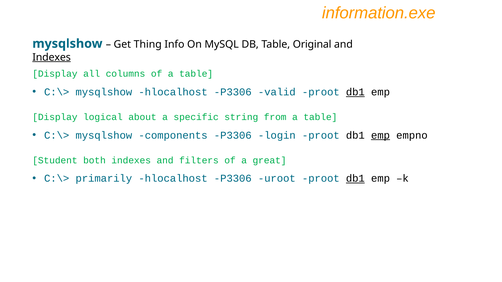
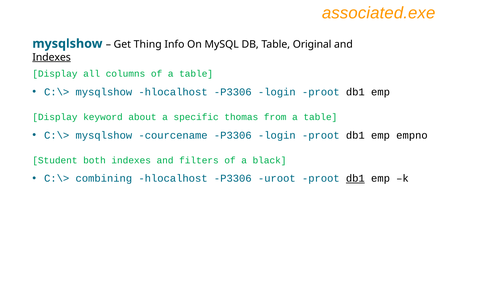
information.exe: information.exe -> associated.exe
hlocalhost P3306 valid: valid -> login
db1 at (355, 92) underline: present -> none
logical: logical -> keyword
string: string -> thomas
components: components -> courcename
emp at (380, 135) underline: present -> none
great: great -> black
primarily: primarily -> combining
